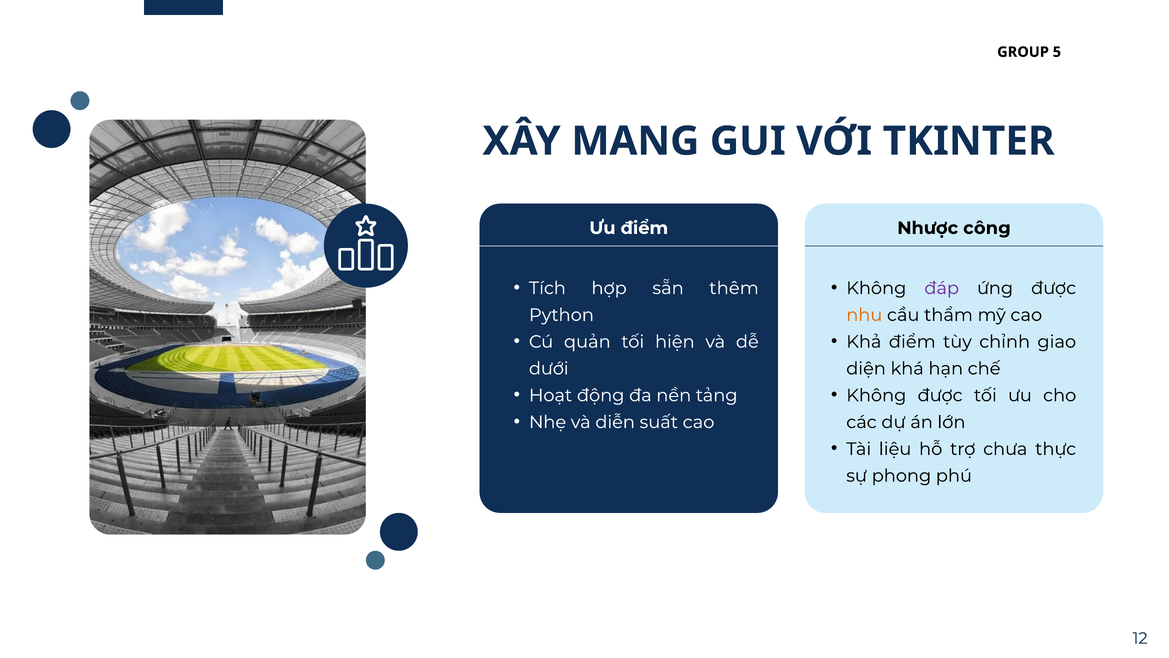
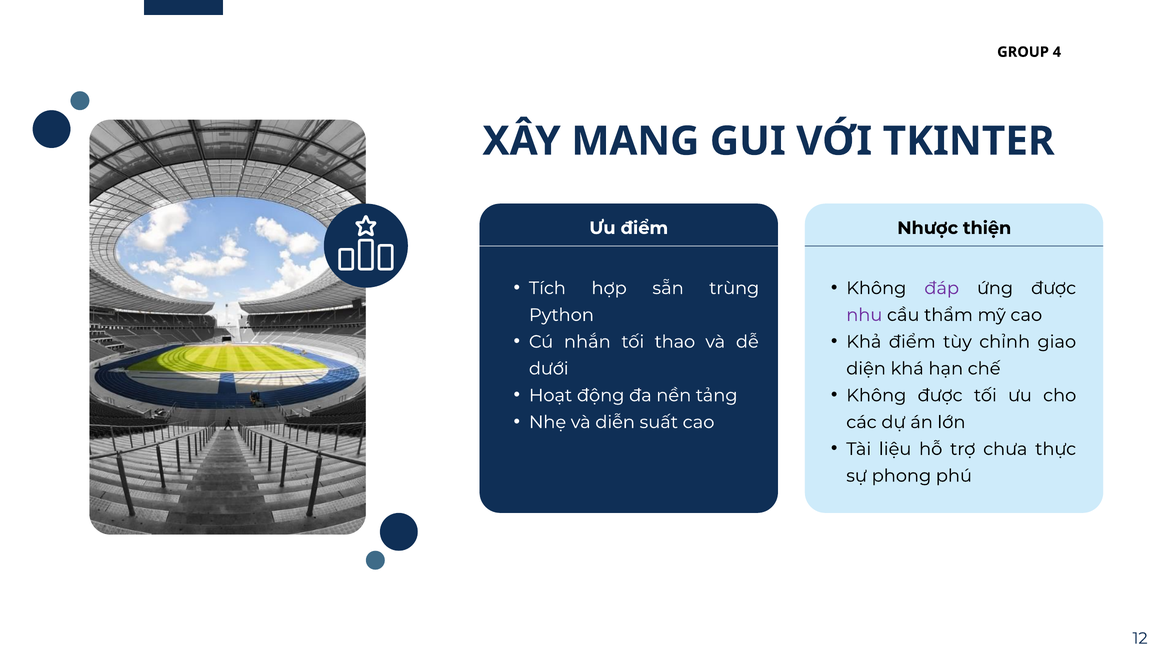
5: 5 -> 4
công: công -> thiện
thêm: thêm -> trùng
nhu colour: orange -> purple
quản: quản -> nhắn
hiện: hiện -> thao
